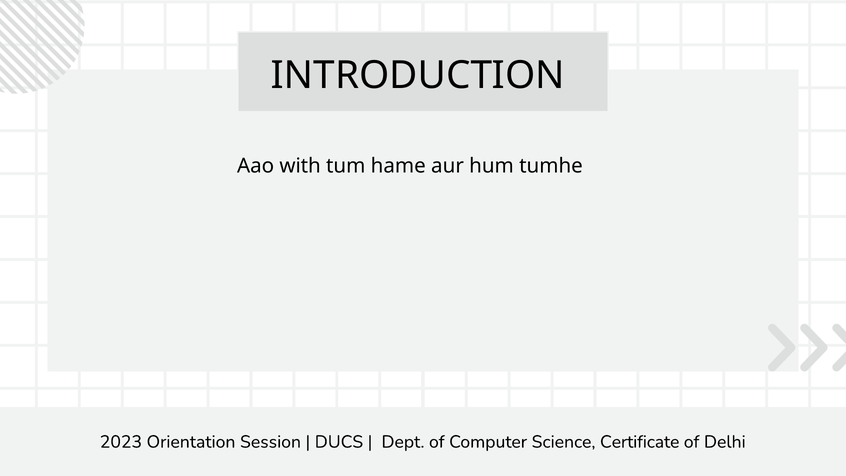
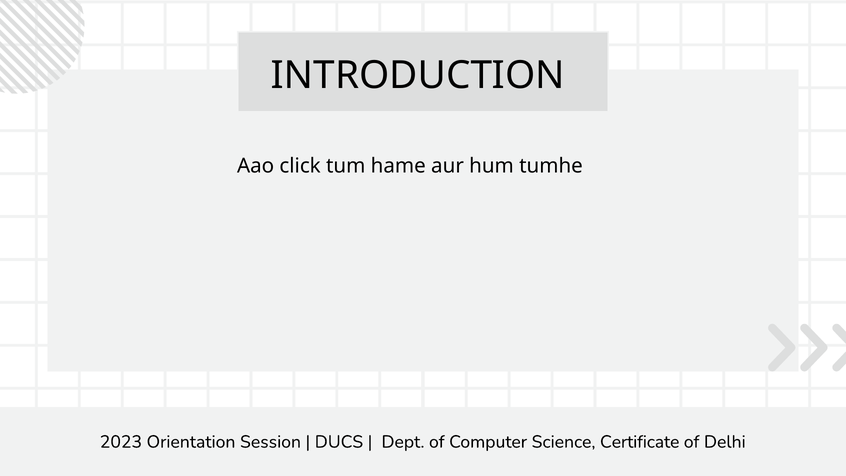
with: with -> click
